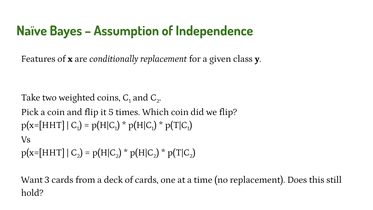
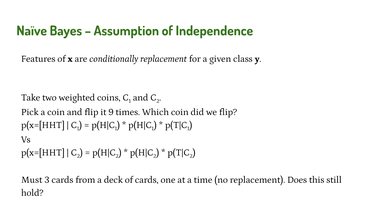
5: 5 -> 9
Want: Want -> Must
